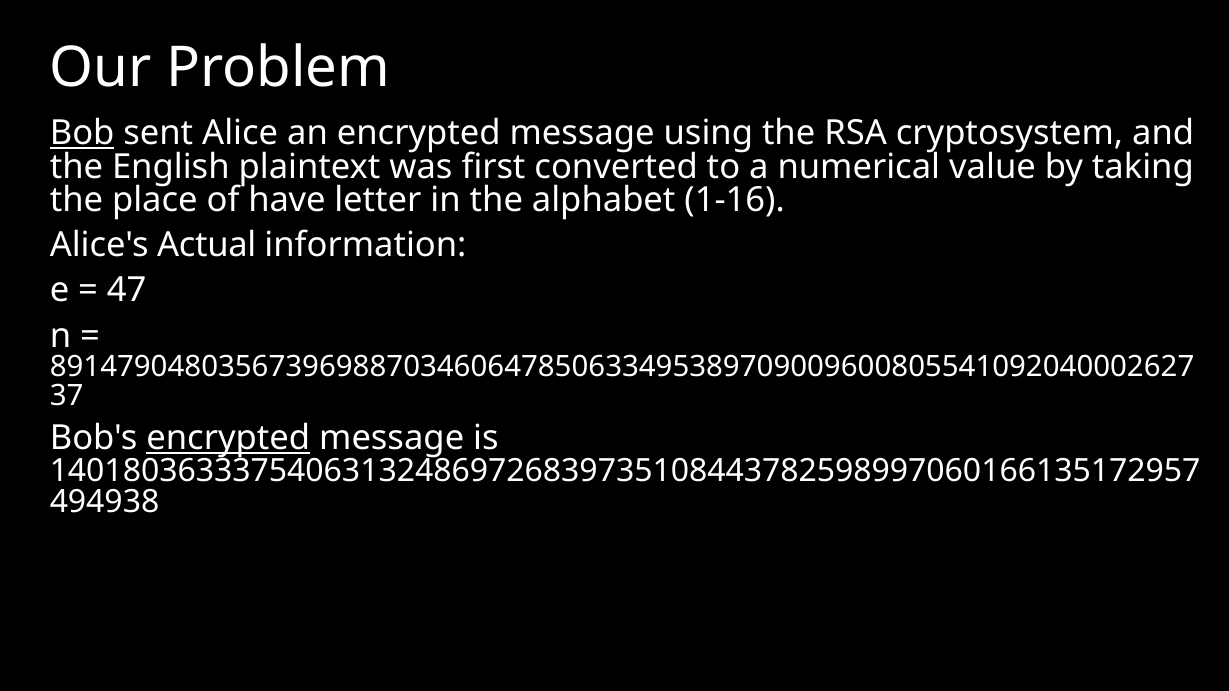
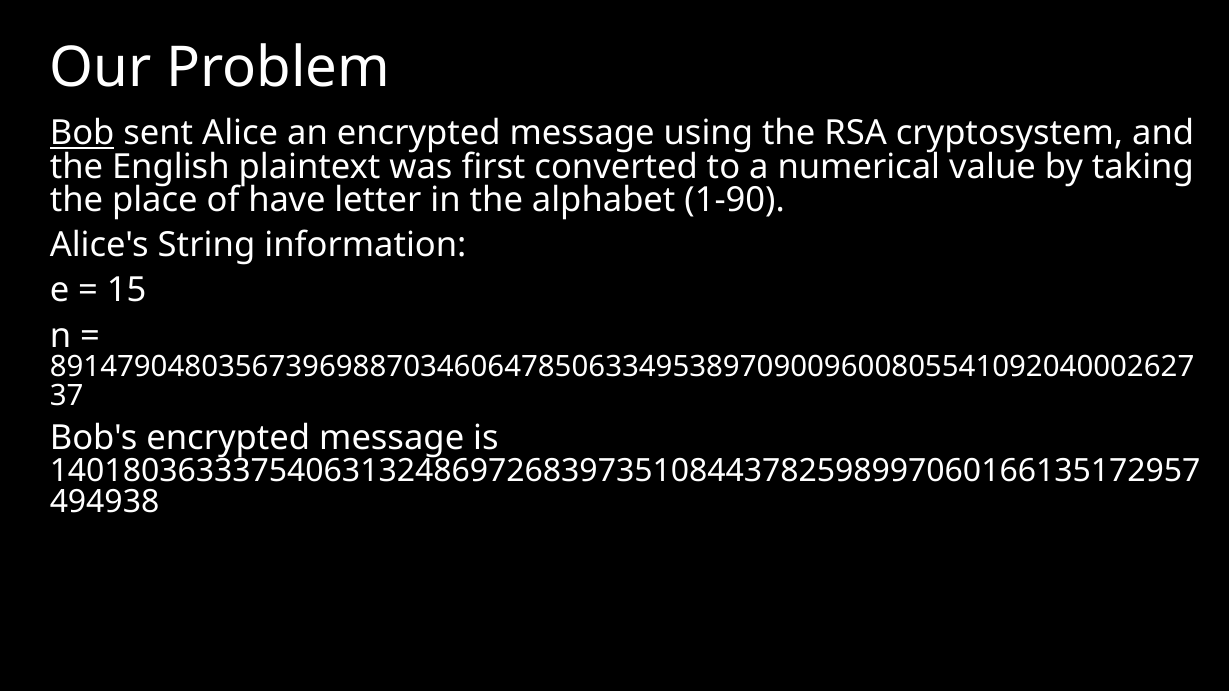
1-16: 1-16 -> 1-90
Actual: Actual -> String
47: 47 -> 15
encrypted at (228, 438) underline: present -> none
